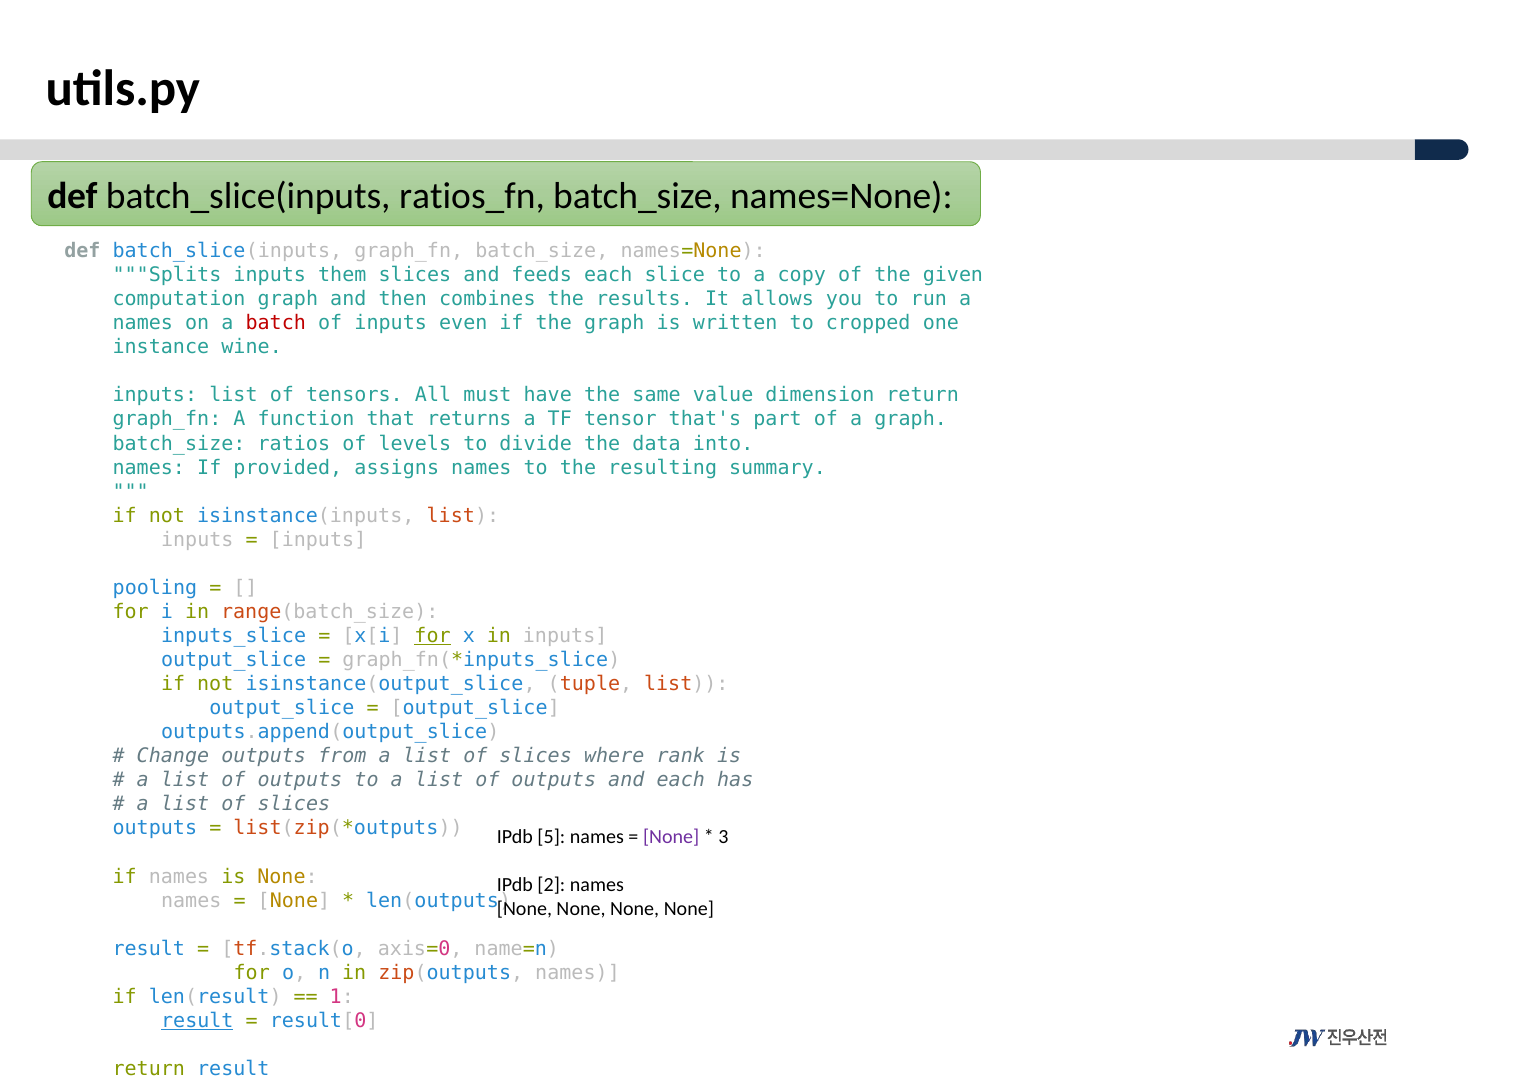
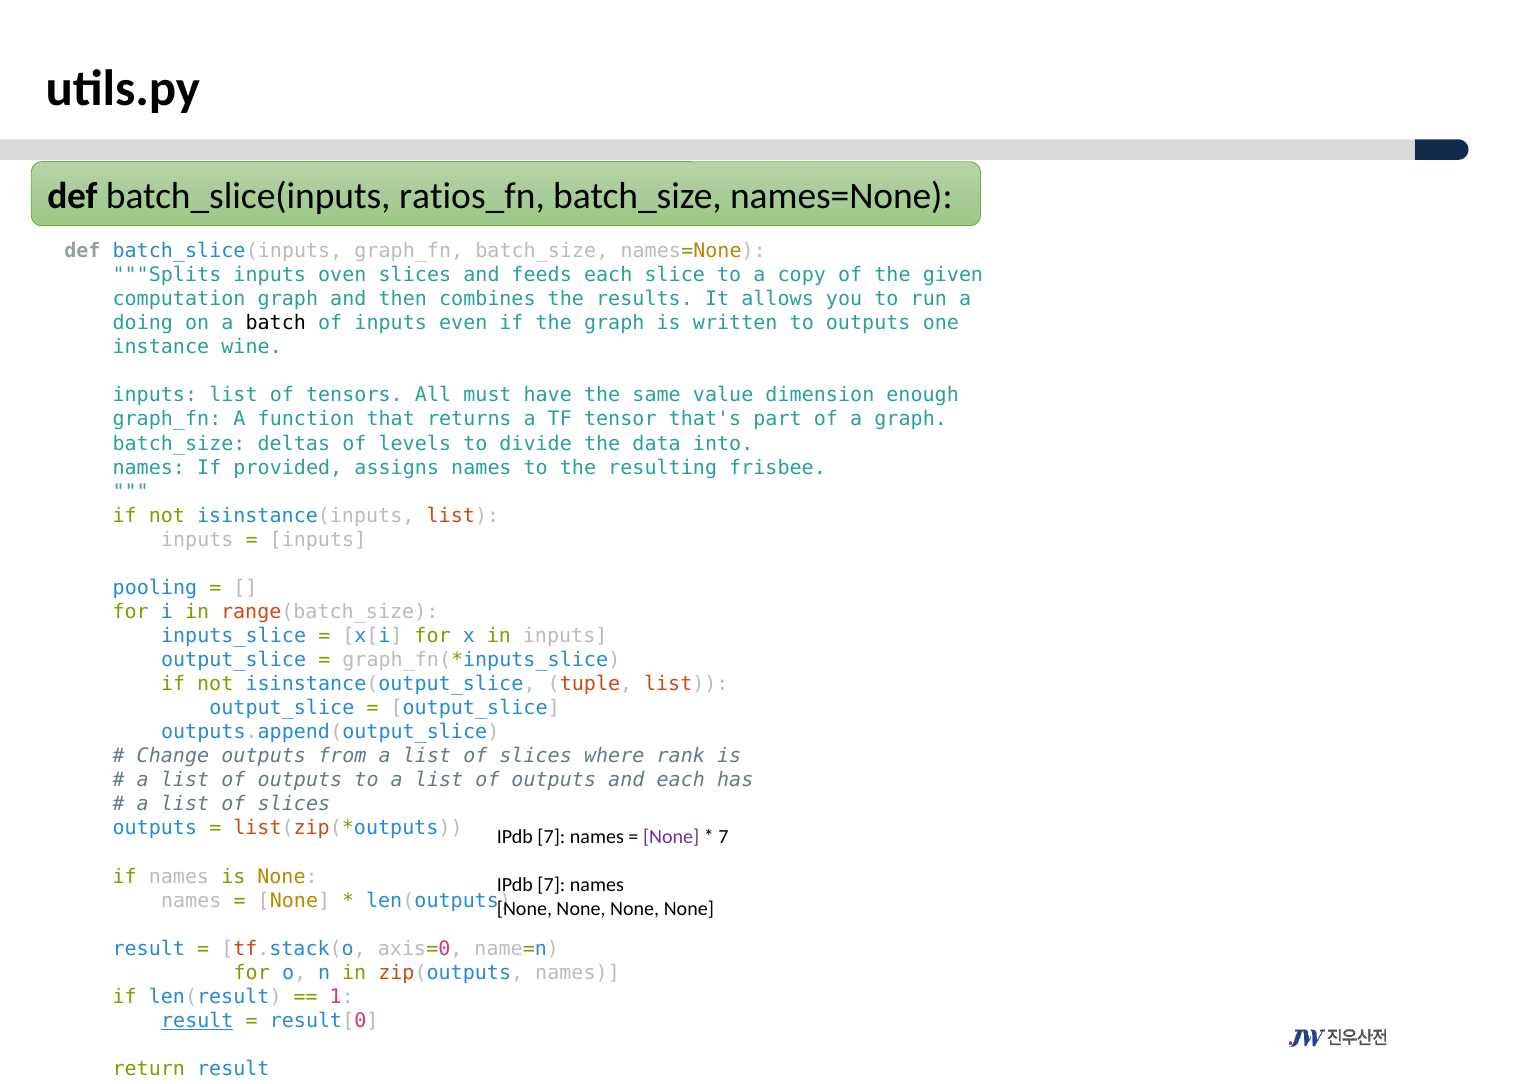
them: them -> oven
names at (143, 323): names -> doing
batch colour: red -> black
to cropped: cropped -> outputs
dimension return: return -> enough
ratios: ratios -> deltas
summary: summary -> frisbee
for at (433, 636) underline: present -> none
5 at (551, 837): 5 -> 7
3 at (724, 837): 3 -> 7
2 at (551, 885): 2 -> 7
